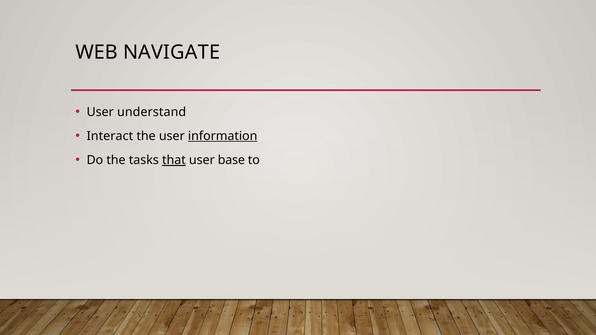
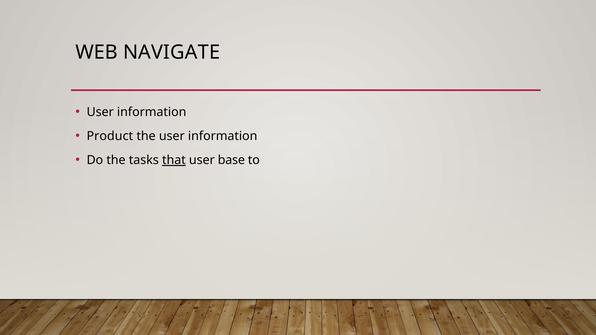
understand at (152, 112): understand -> information
Interact: Interact -> Product
information at (223, 136) underline: present -> none
